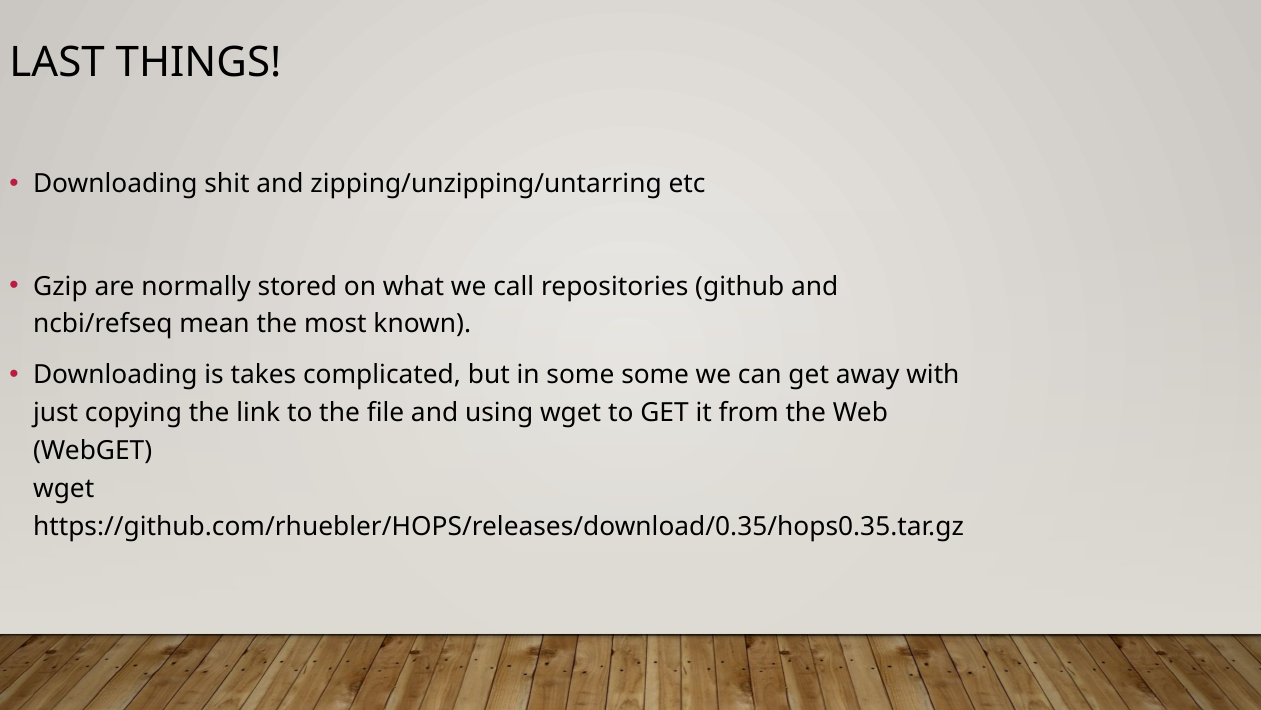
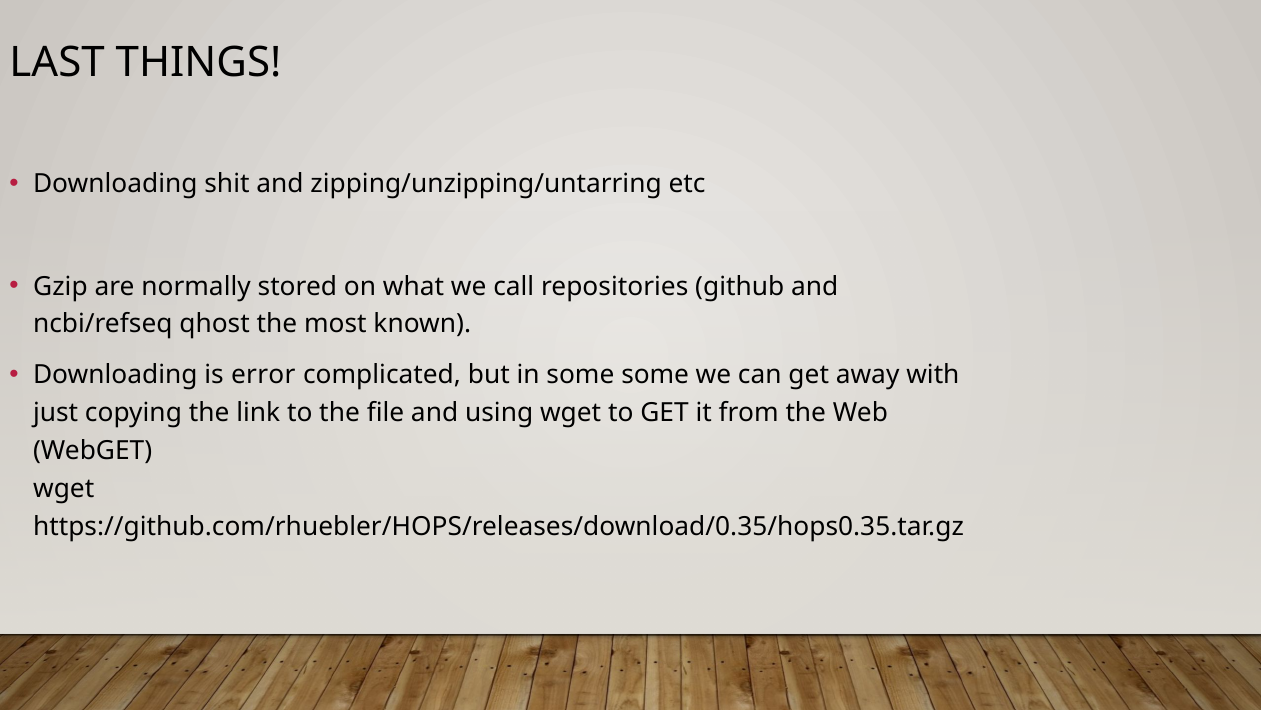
mean: mean -> qhost
takes: takes -> error
